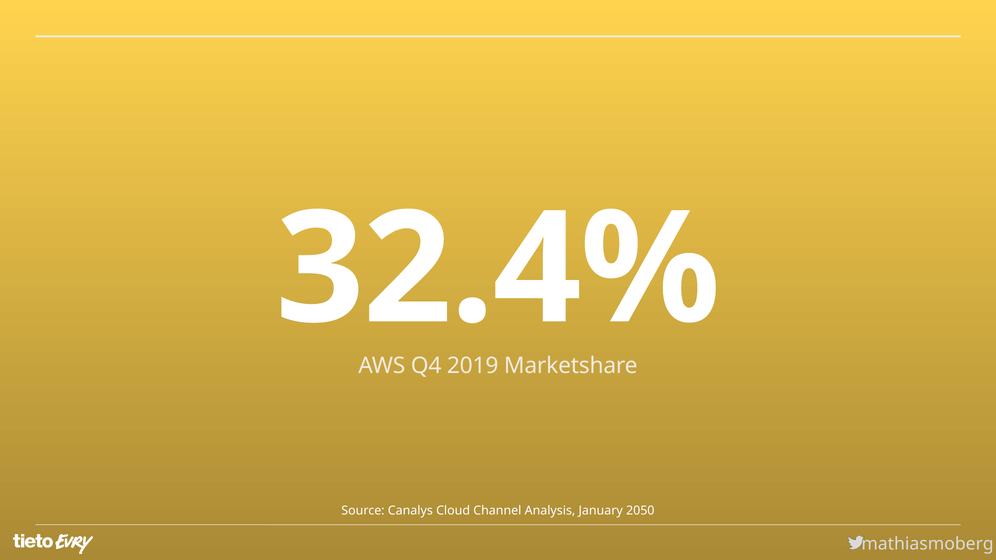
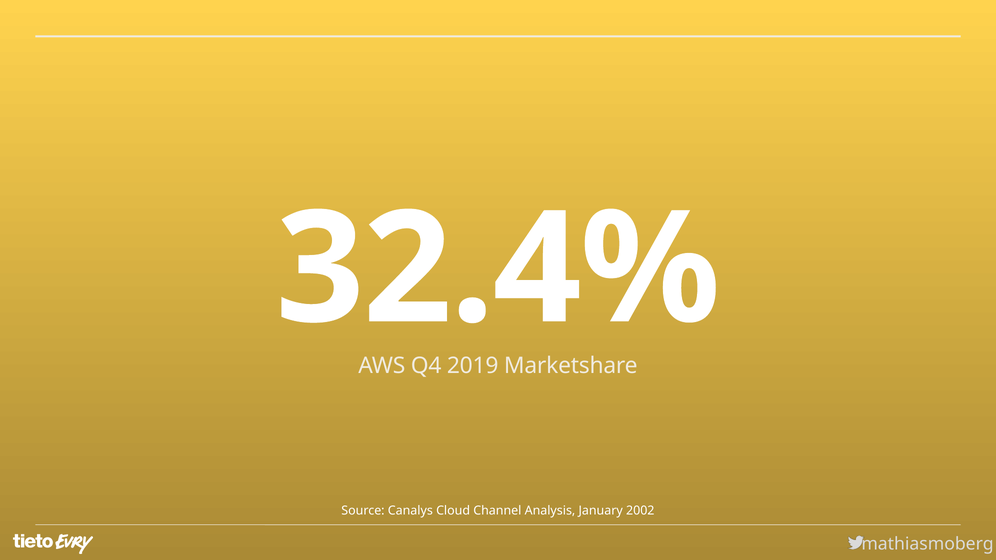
2050: 2050 -> 2002
